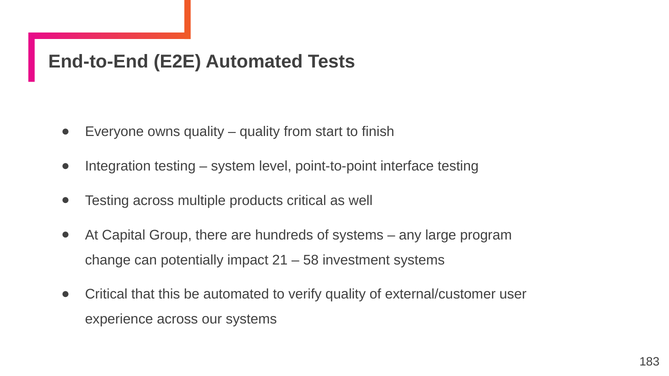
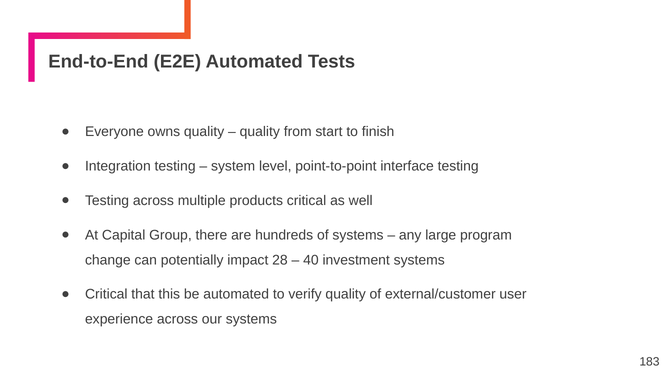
21: 21 -> 28
58: 58 -> 40
